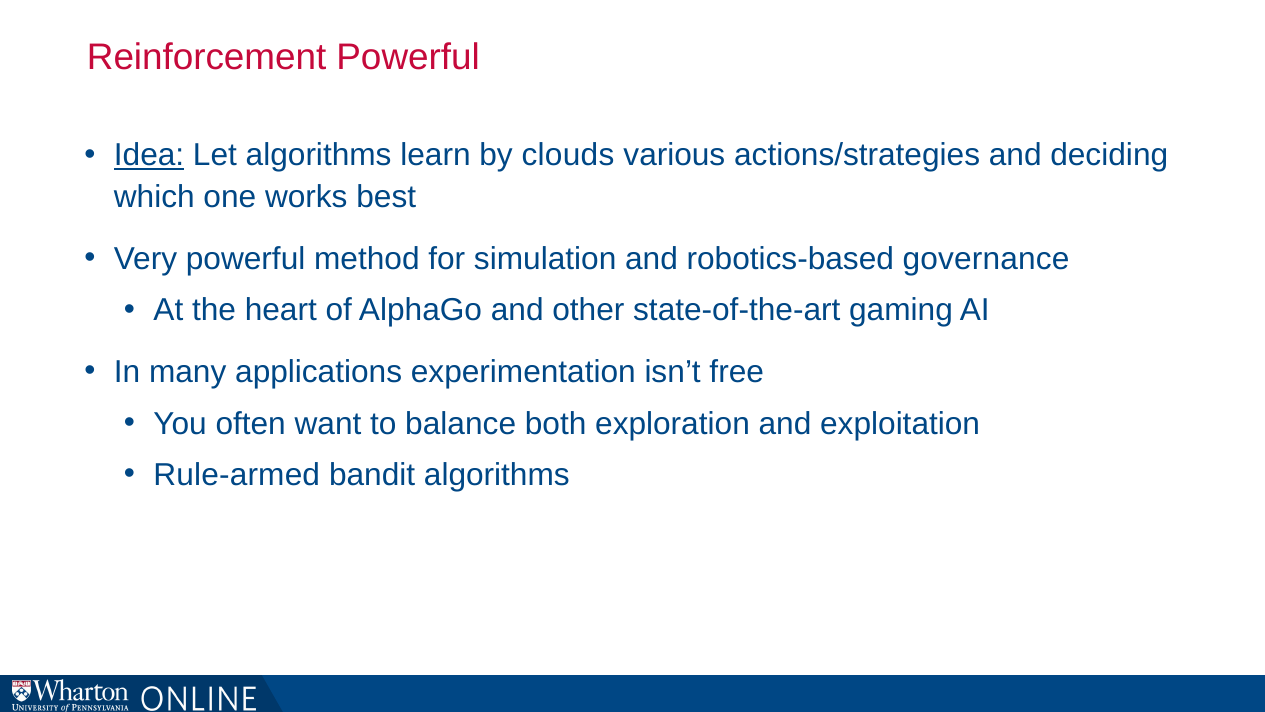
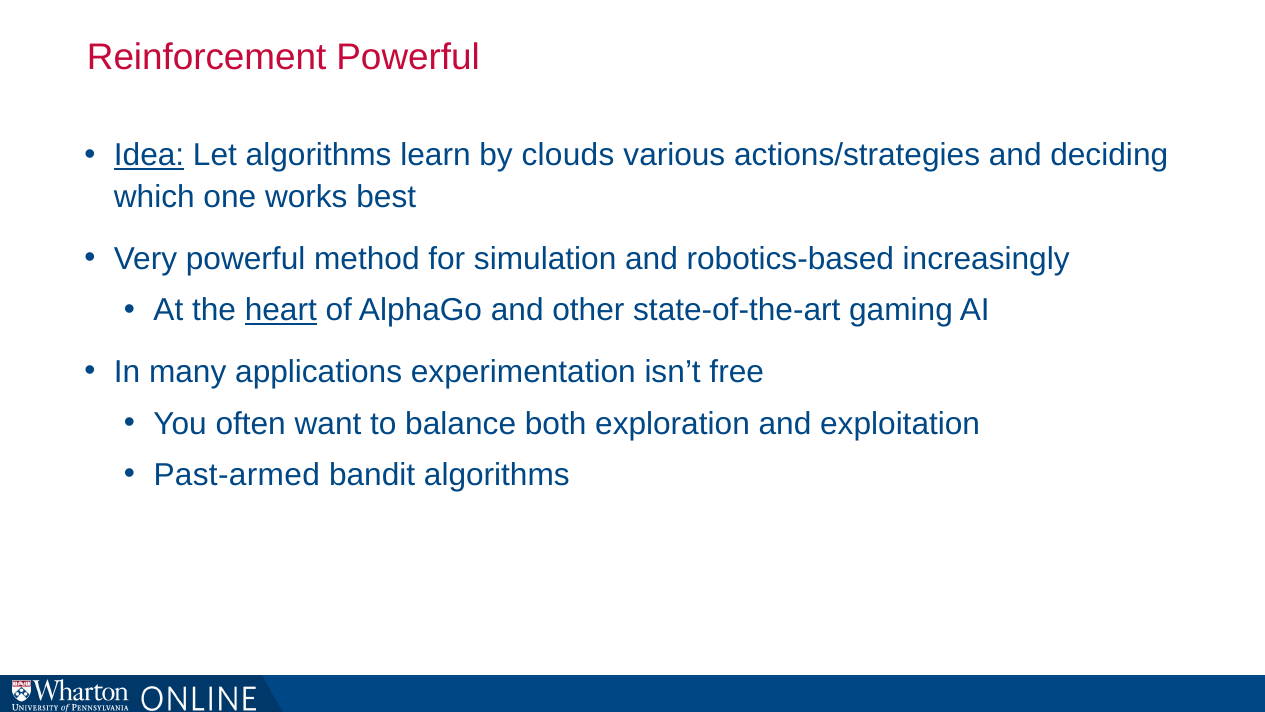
governance: governance -> increasingly
heart underline: none -> present
Rule-armed: Rule-armed -> Past-armed
